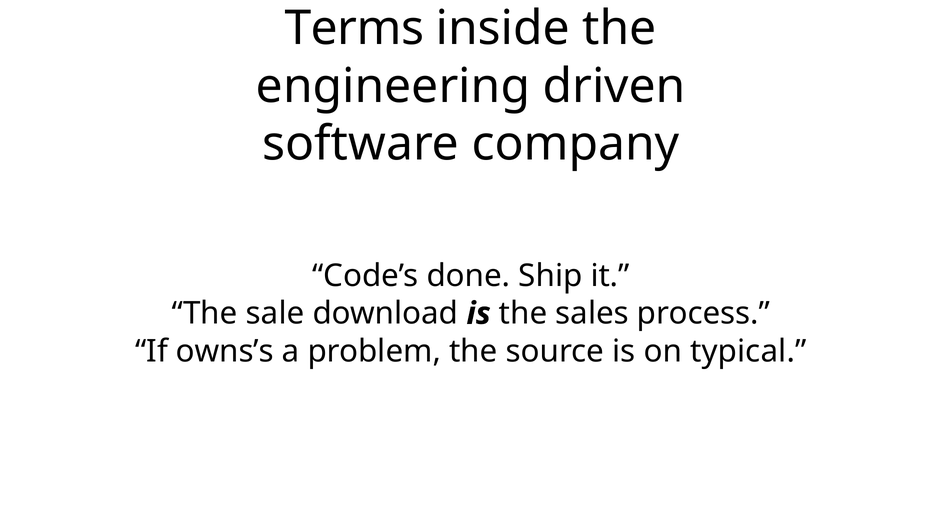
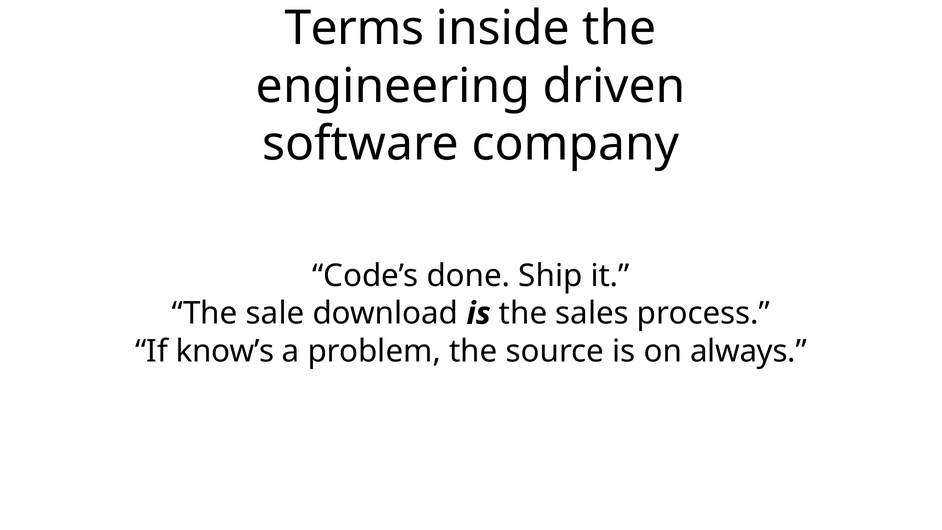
owns’s: owns’s -> know’s
typical: typical -> always
